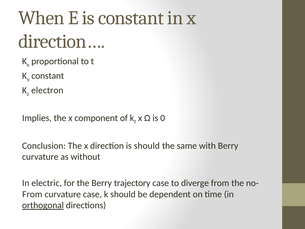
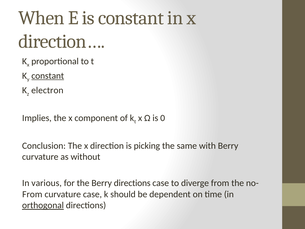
constant at (48, 76) underline: none -> present
is should: should -> picking
electric: electric -> various
Berry trajectory: trajectory -> directions
